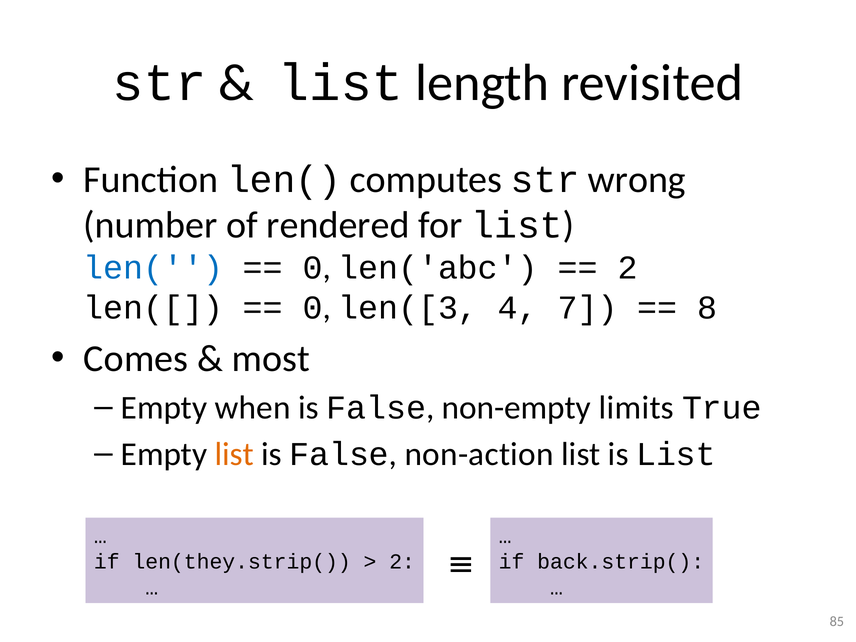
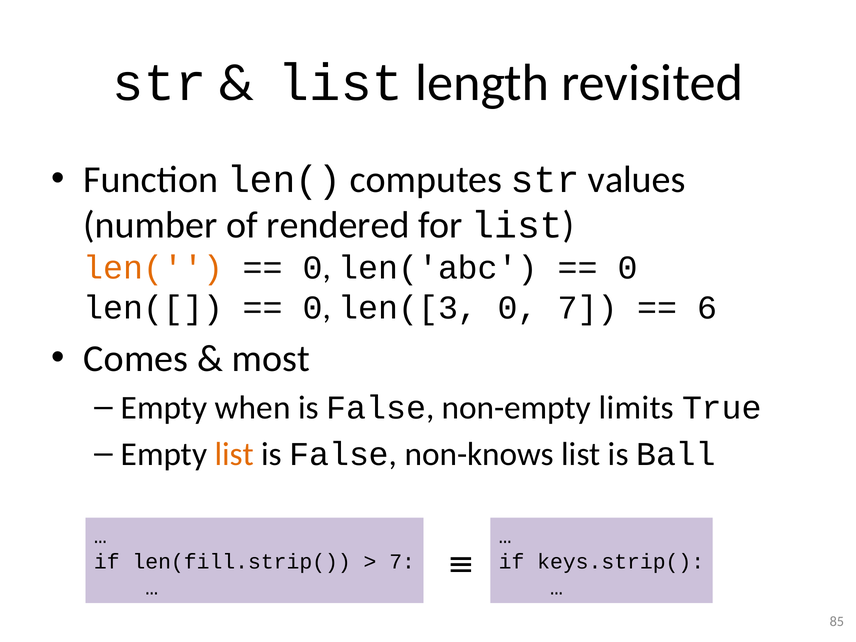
wrong: wrong -> values
len( at (153, 268) colour: blue -> orange
2 at (628, 268): 2 -> 0
len([3 4: 4 -> 0
8: 8 -> 6
non-action: non-action -> non-knows
is List: List -> Ball
len(they.strip(: len(they.strip( -> len(fill.strip(
2 at (402, 562): 2 -> 7
back.strip(: back.strip( -> keys.strip(
